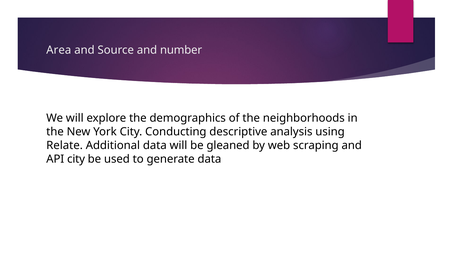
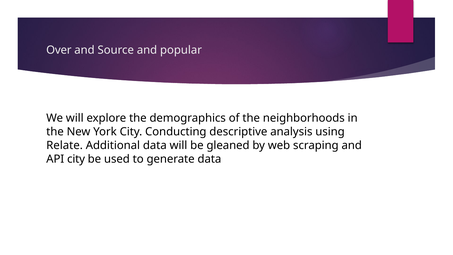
Area: Area -> Over
number: number -> popular
